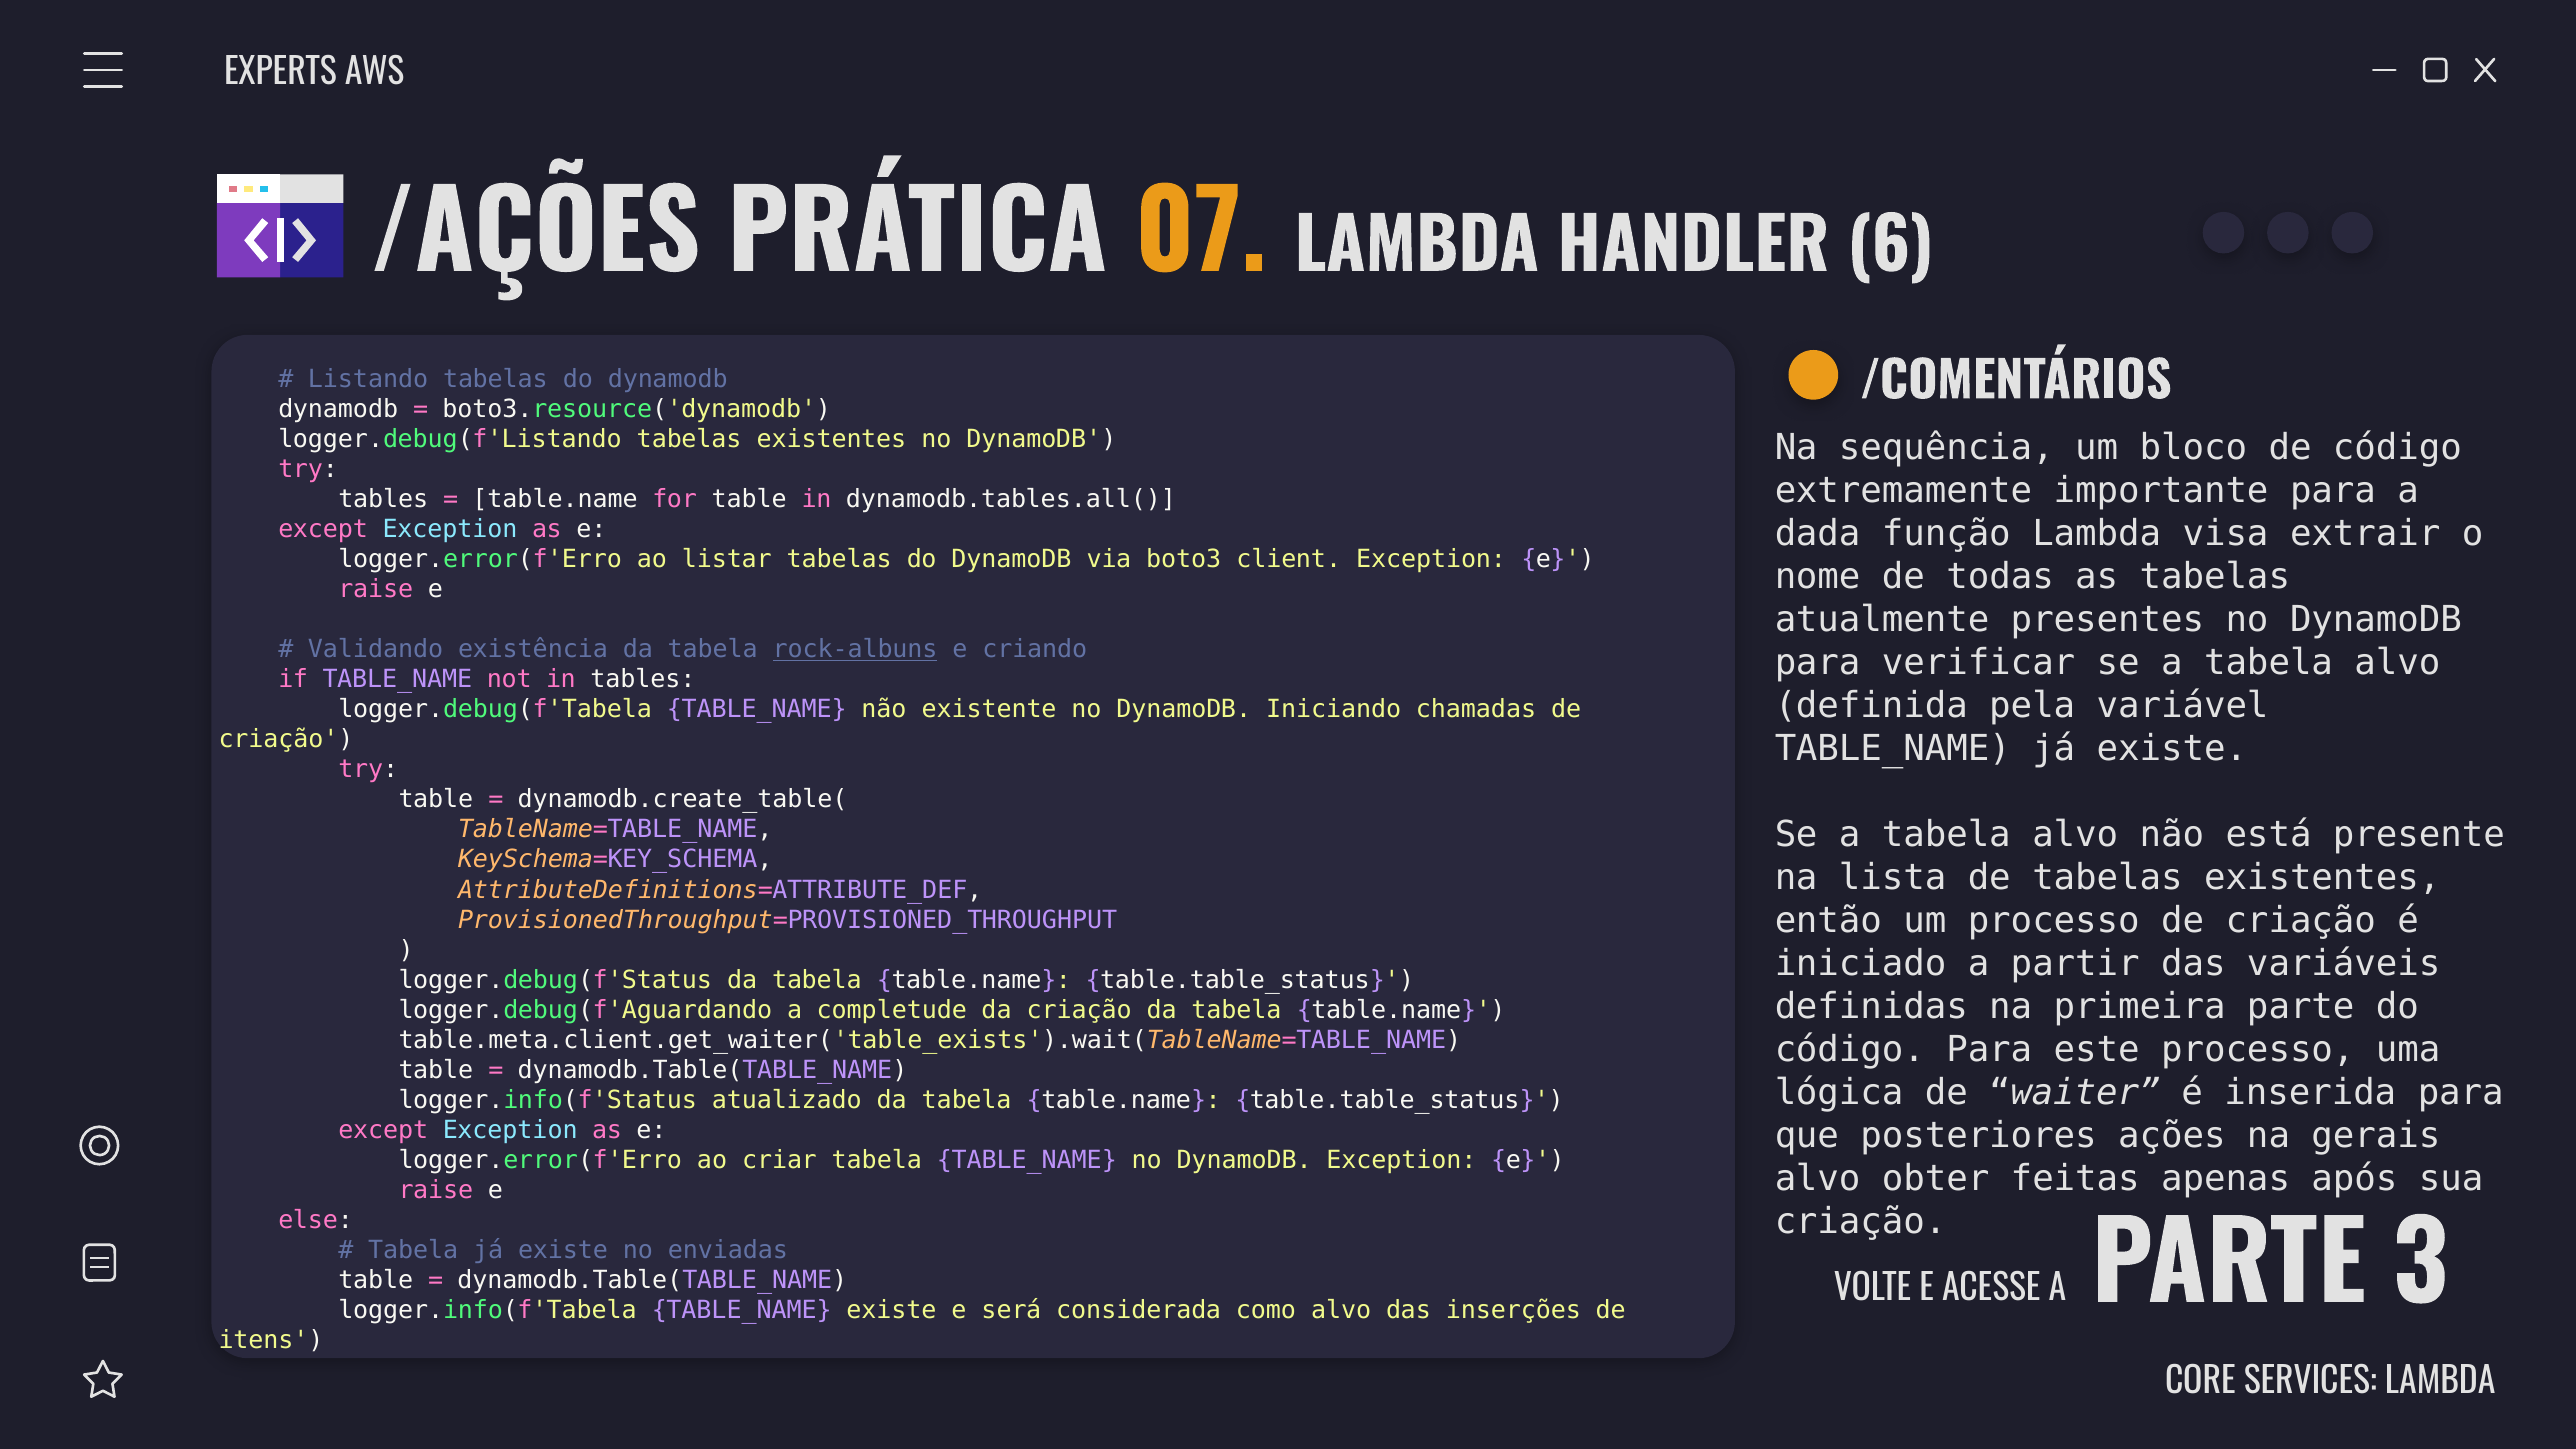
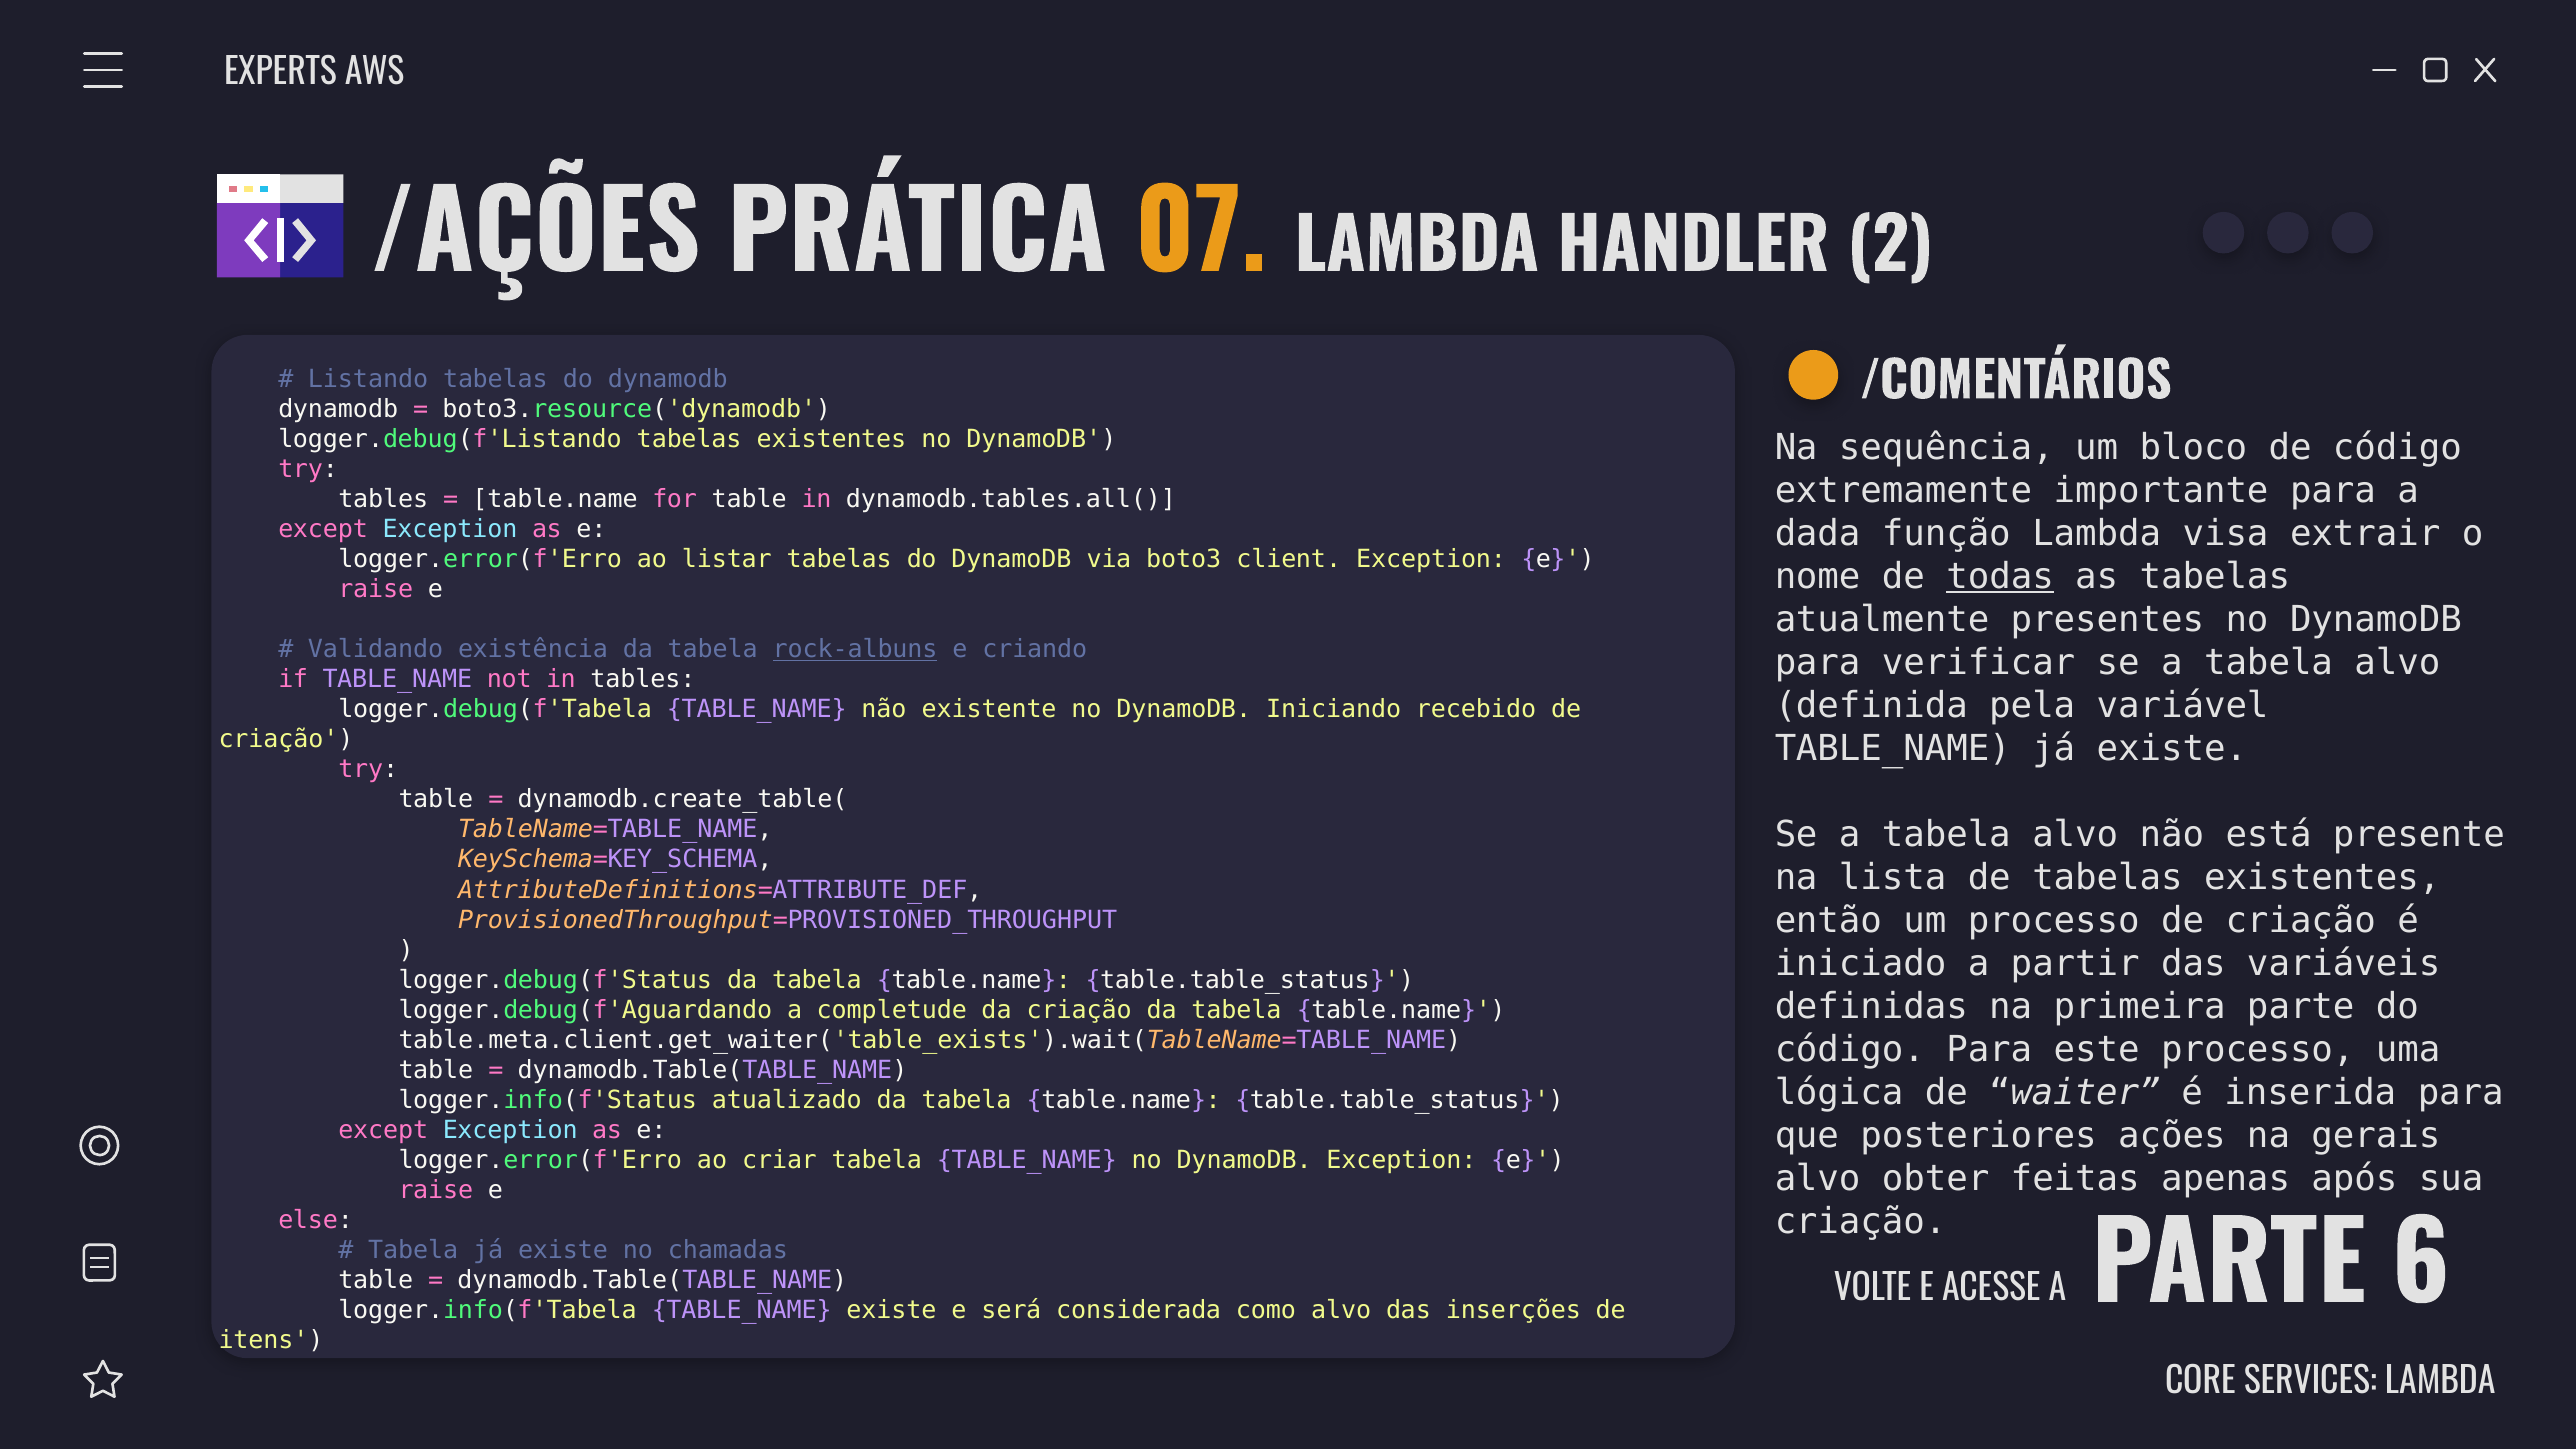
6: 6 -> 2
todas underline: none -> present
chamadas: chamadas -> recebido
3: 3 -> 6
enviadas: enviadas -> chamadas
